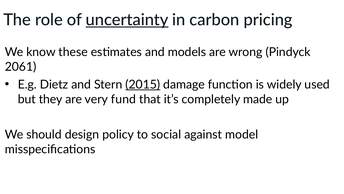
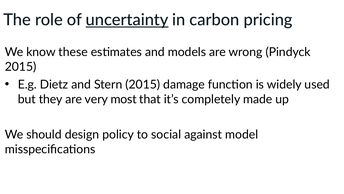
2061 at (21, 67): 2061 -> 2015
2015 at (143, 84) underline: present -> none
fund: fund -> most
